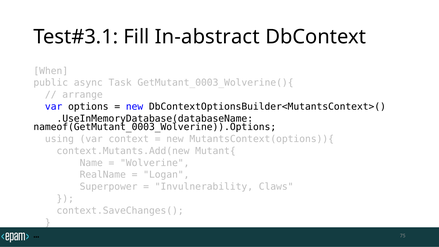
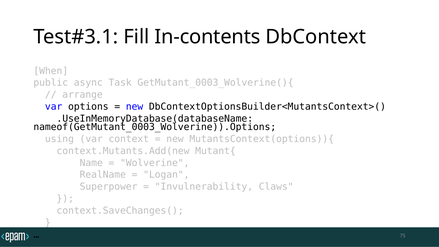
In-abstract: In-abstract -> In-contents
